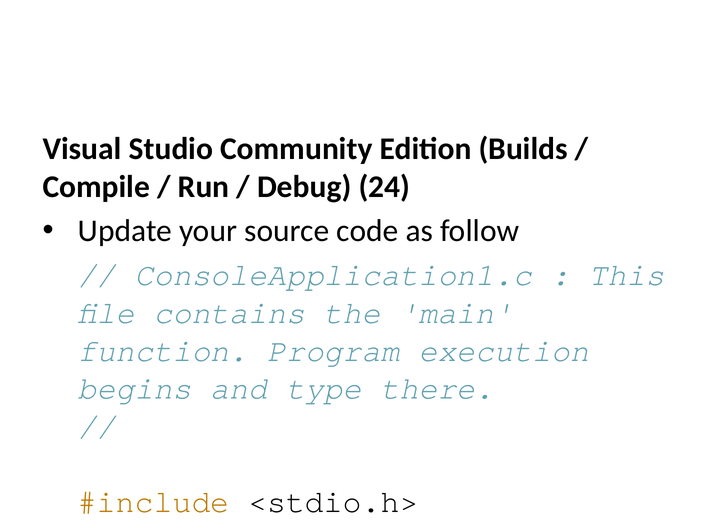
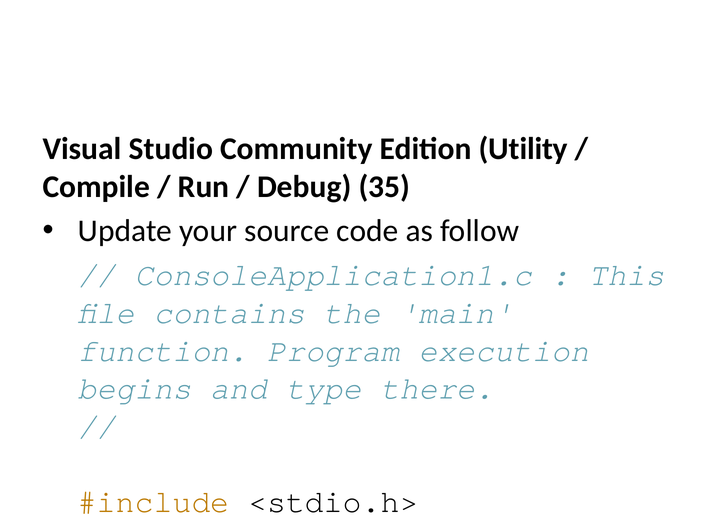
Builds: Builds -> Utility
24: 24 -> 35
